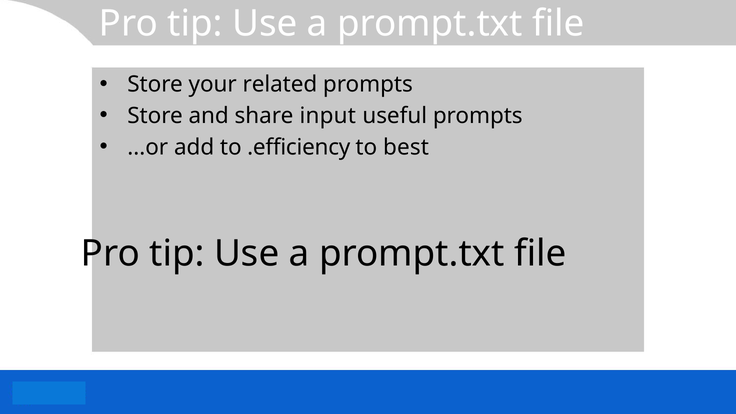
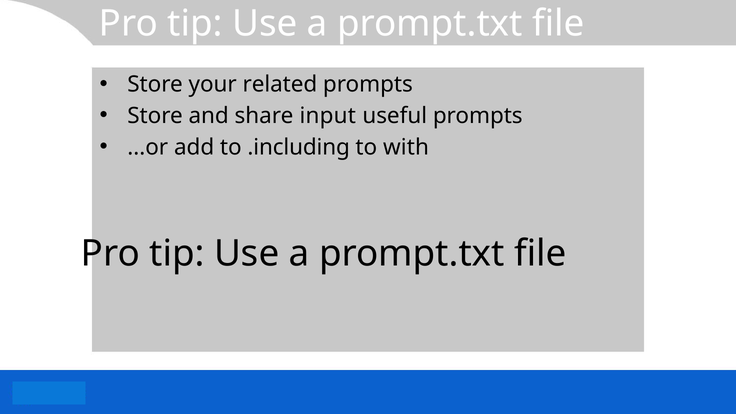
.efficiency: .efficiency -> .including
best: best -> with
